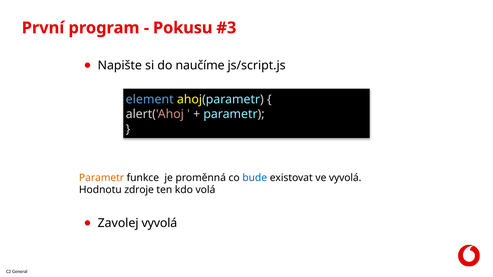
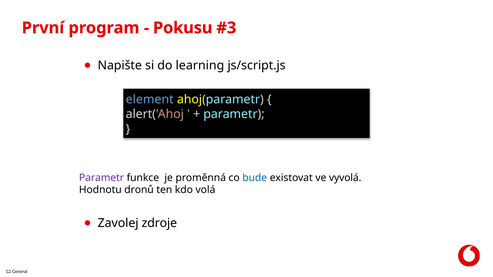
naučíme: naučíme -> learning
Parametr at (102, 178) colour: orange -> purple
zdroje: zdroje -> dronů
Zavolej vyvolá: vyvolá -> zdroje
